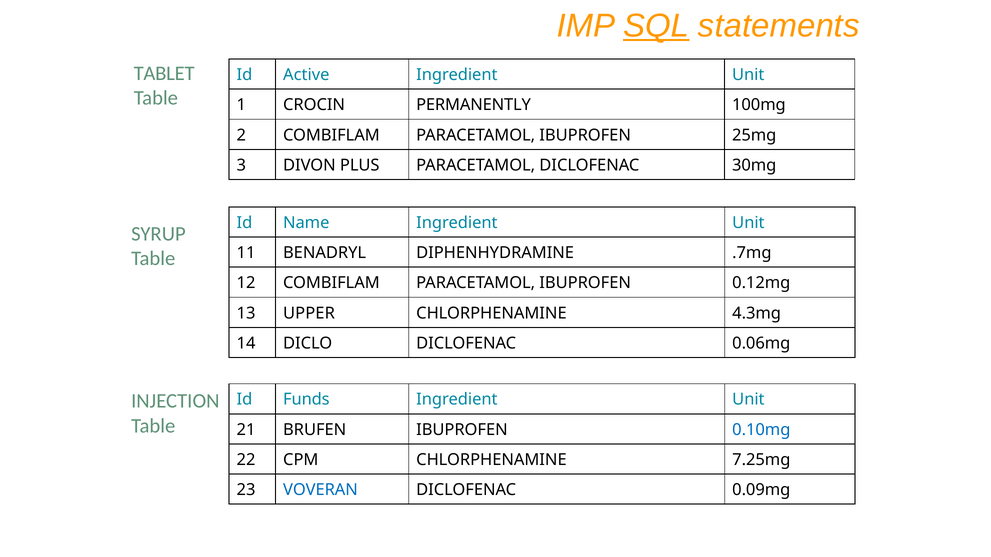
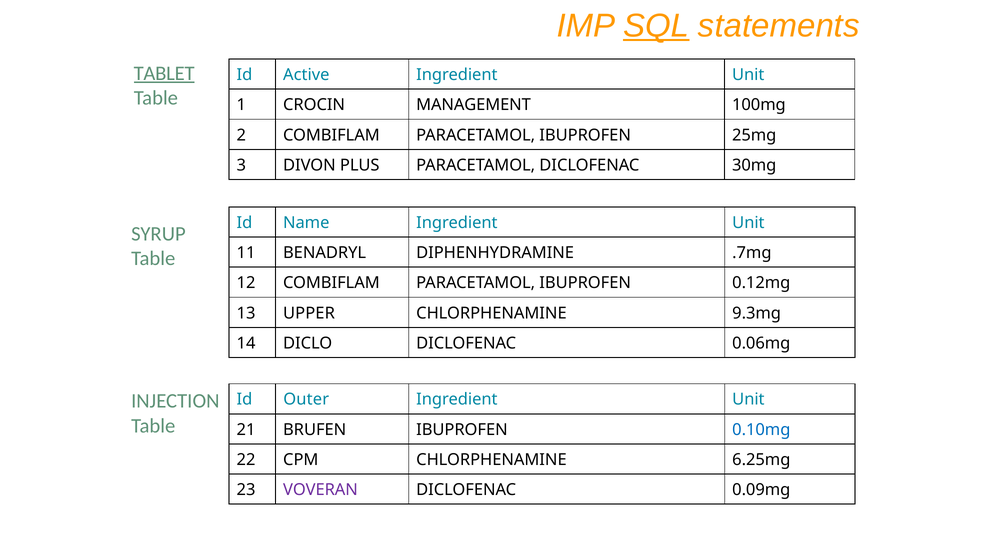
TABLET underline: none -> present
PERMANENTLY: PERMANENTLY -> MANAGEMENT
4.3mg: 4.3mg -> 9.3mg
Funds: Funds -> Outer
7.25mg: 7.25mg -> 6.25mg
VOVERAN colour: blue -> purple
